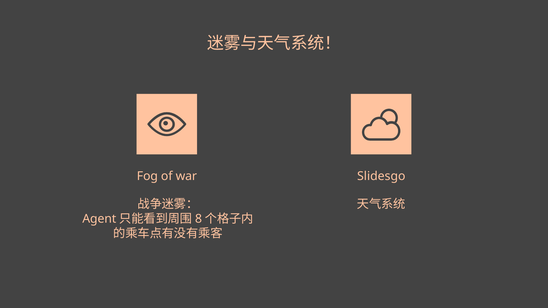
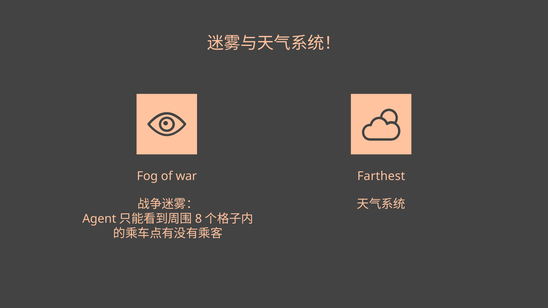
Slidesgo: Slidesgo -> Farthest
